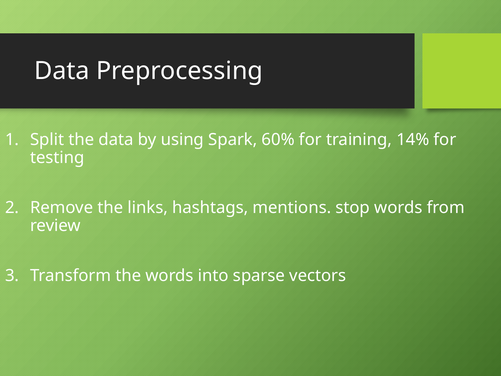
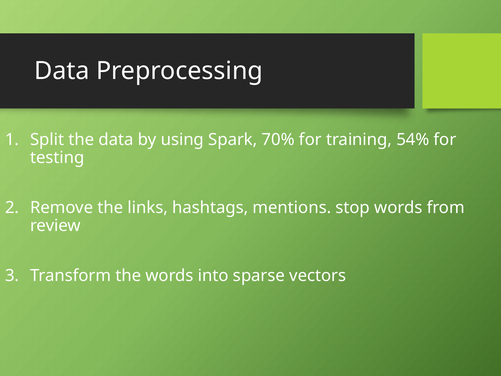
60%: 60% -> 70%
14%: 14% -> 54%
